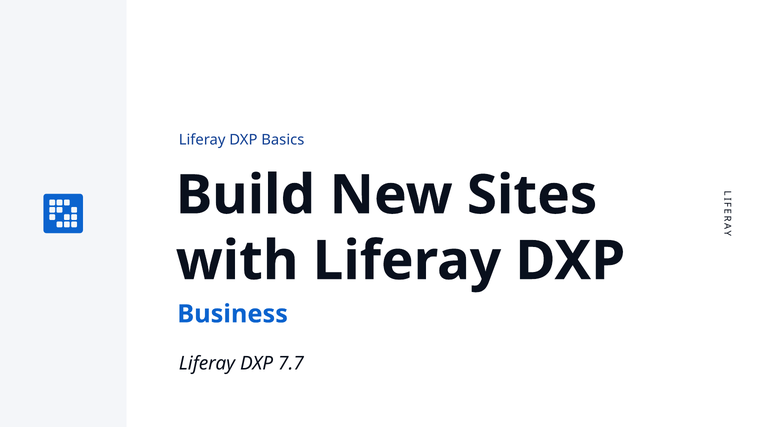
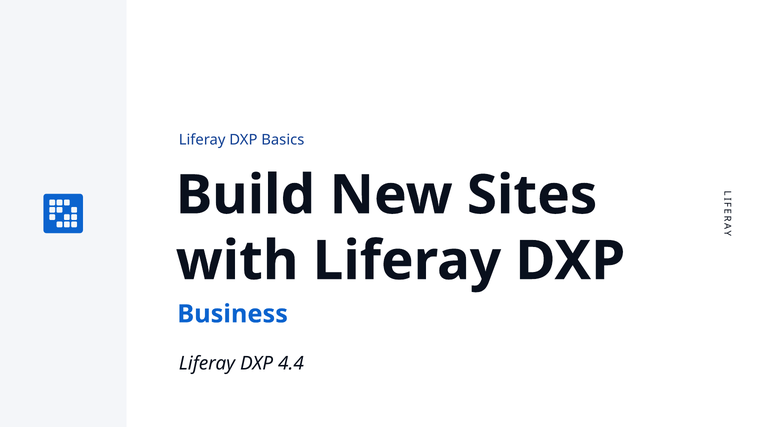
7.7: 7.7 -> 4.4
